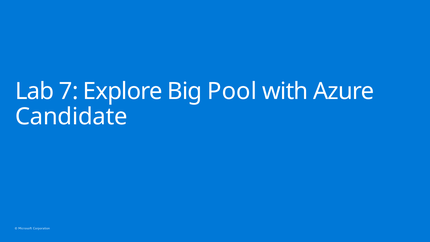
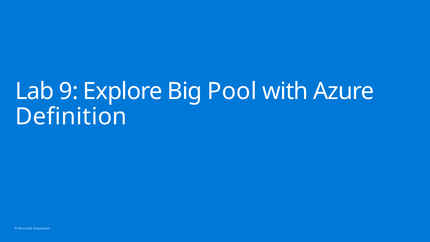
7: 7 -> 9
Candidate: Candidate -> Definition
